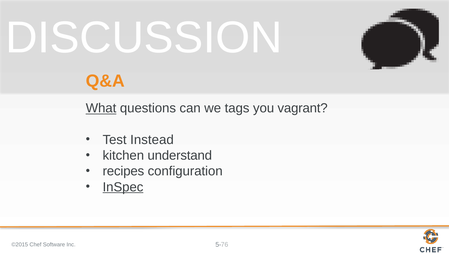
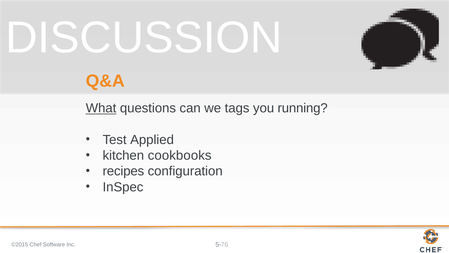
vagrant: vagrant -> running
Instead: Instead -> Applied
understand: understand -> cookbooks
InSpec underline: present -> none
